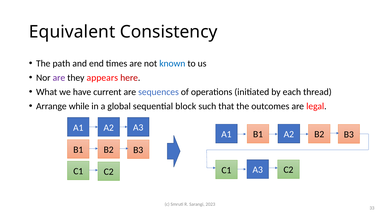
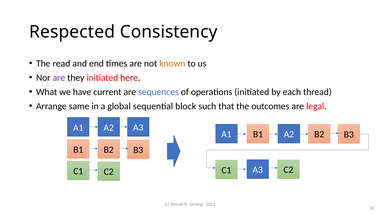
Equivalent: Equivalent -> Respected
path: path -> read
known colour: blue -> orange
they appears: appears -> initiated
while: while -> same
